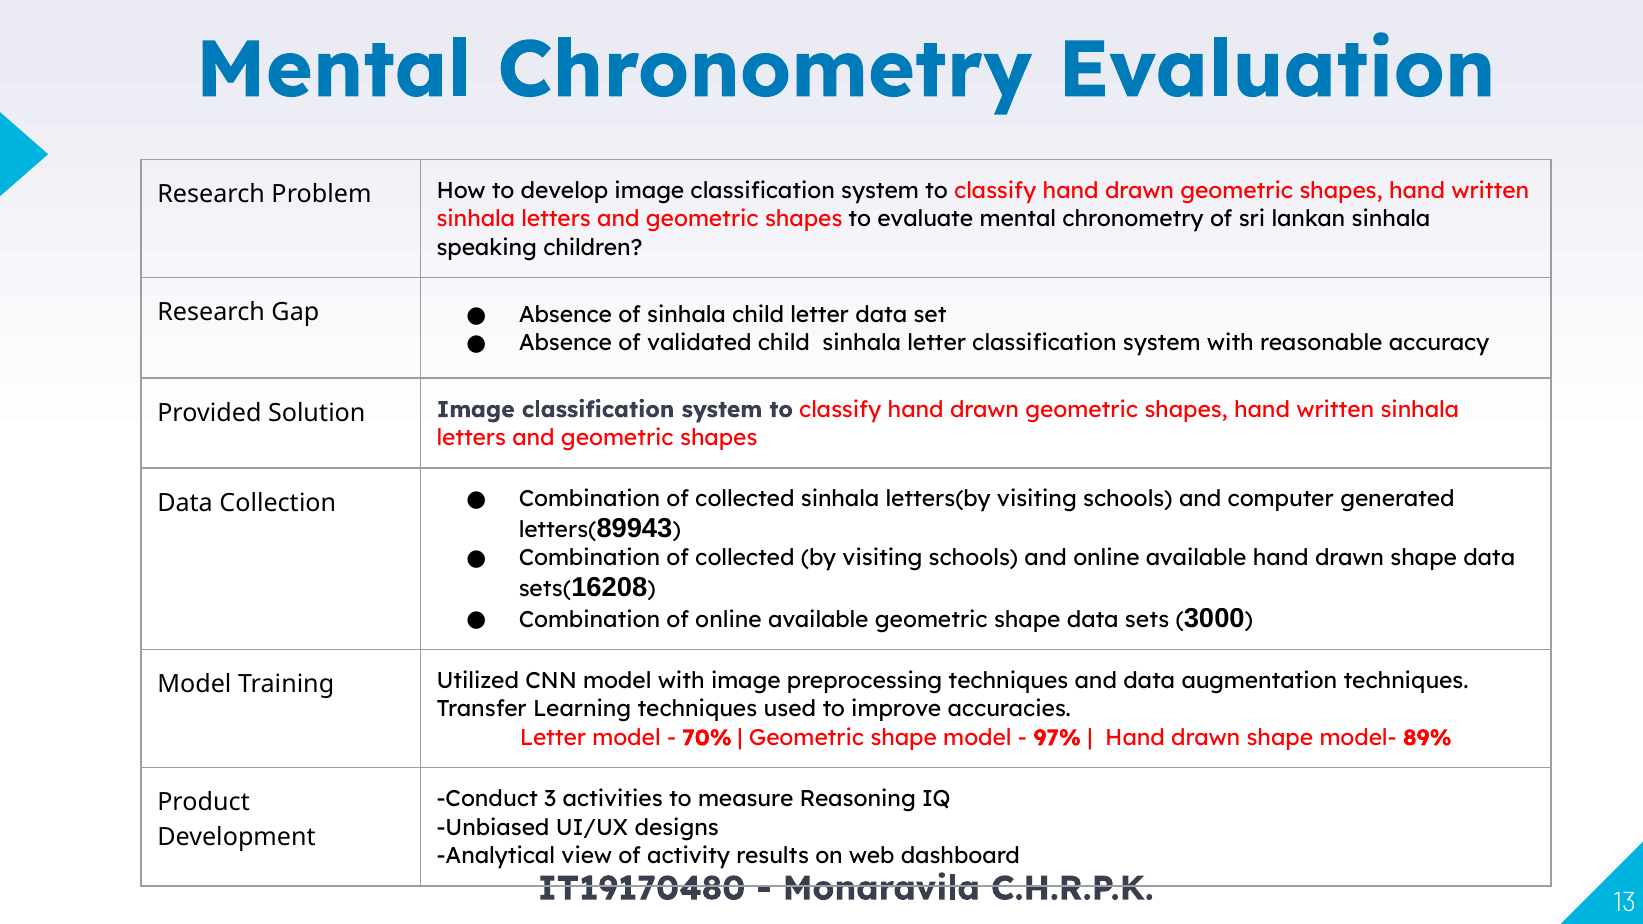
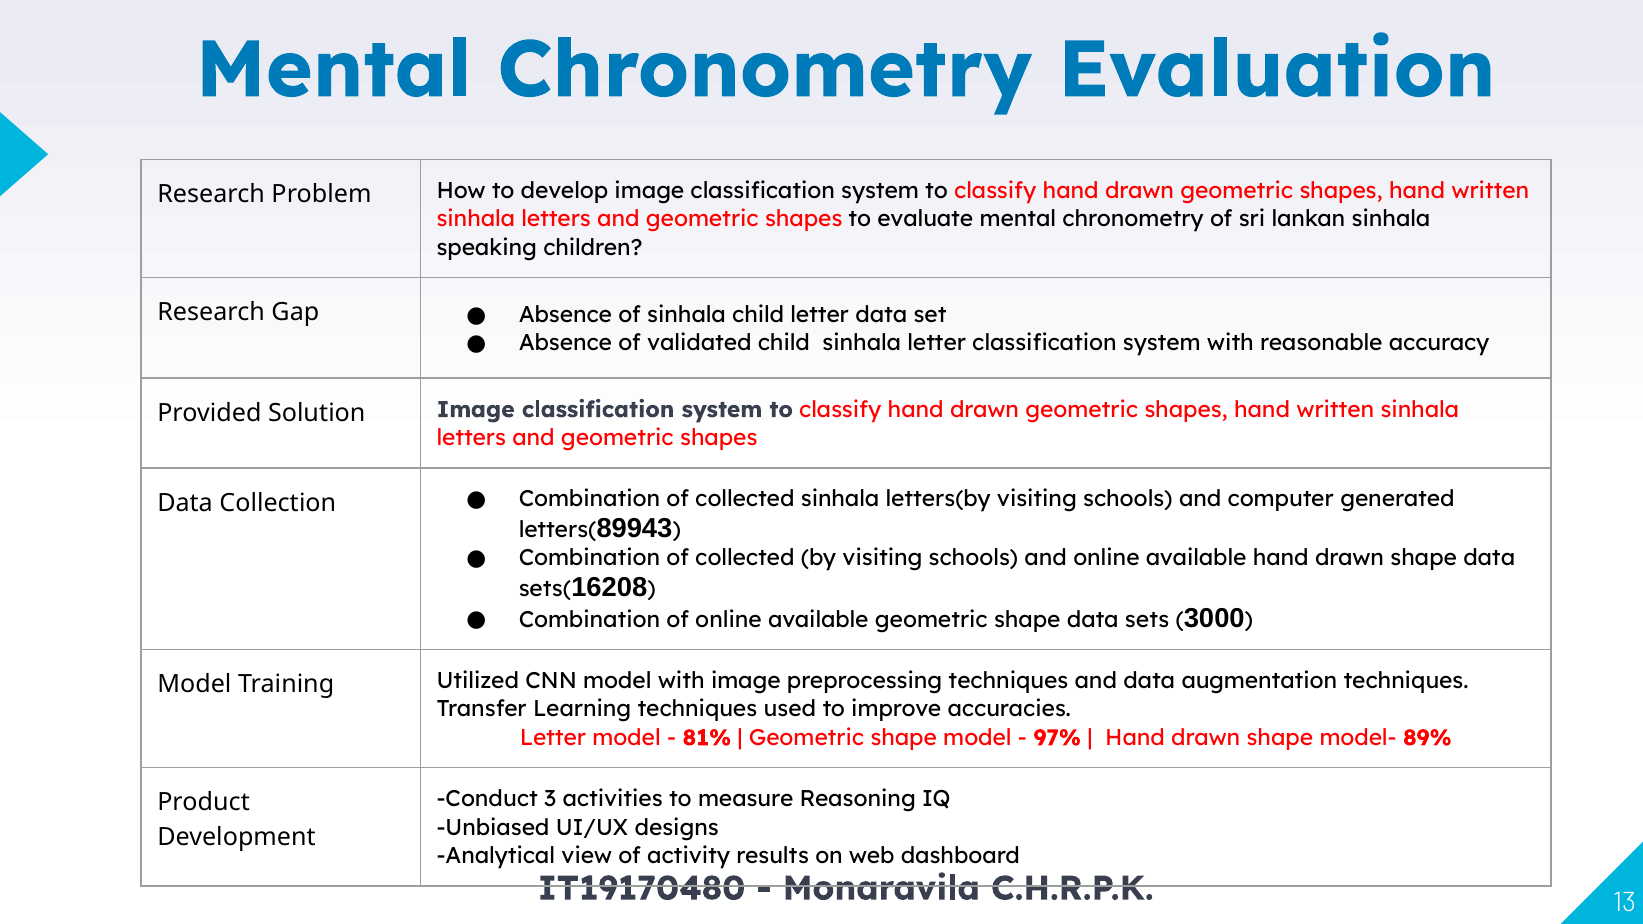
70%: 70% -> 81%
